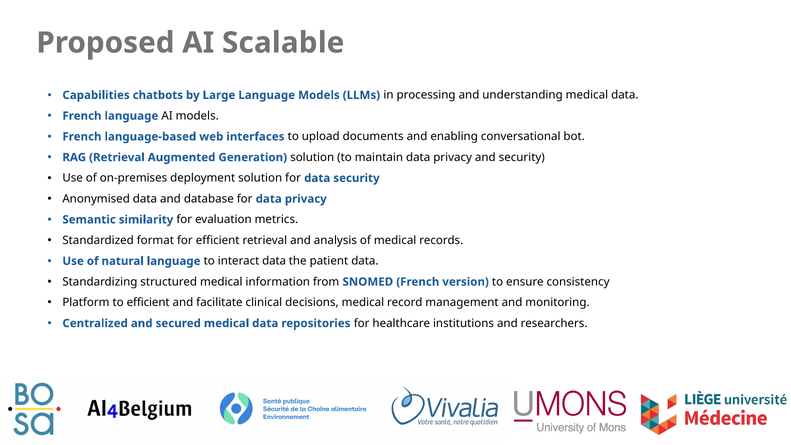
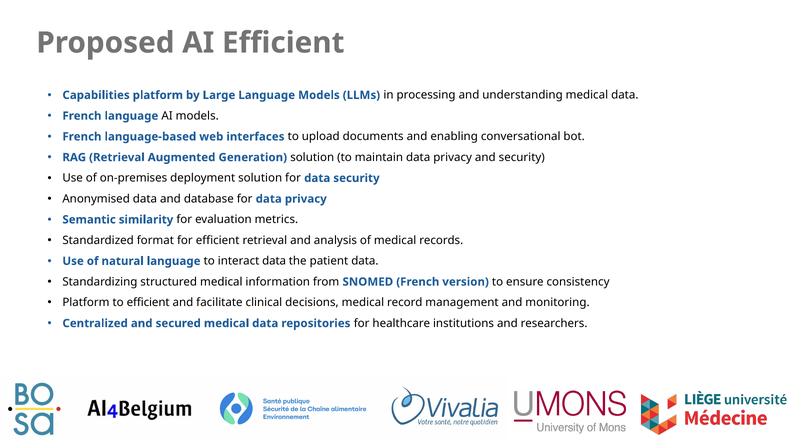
AI Scalable: Scalable -> Efficient
Capabilities chatbots: chatbots -> platform
